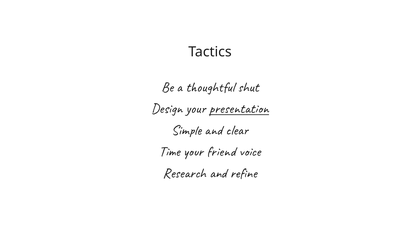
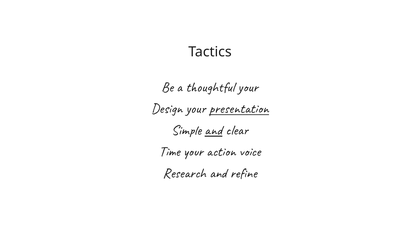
thoughtful shut: shut -> your
and at (213, 130) underline: none -> present
friend: friend -> action
